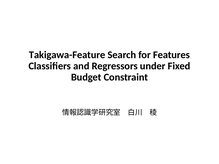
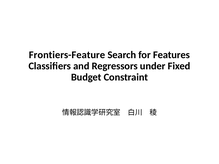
Takigawa-Feature: Takigawa-Feature -> Frontiers-Feature
